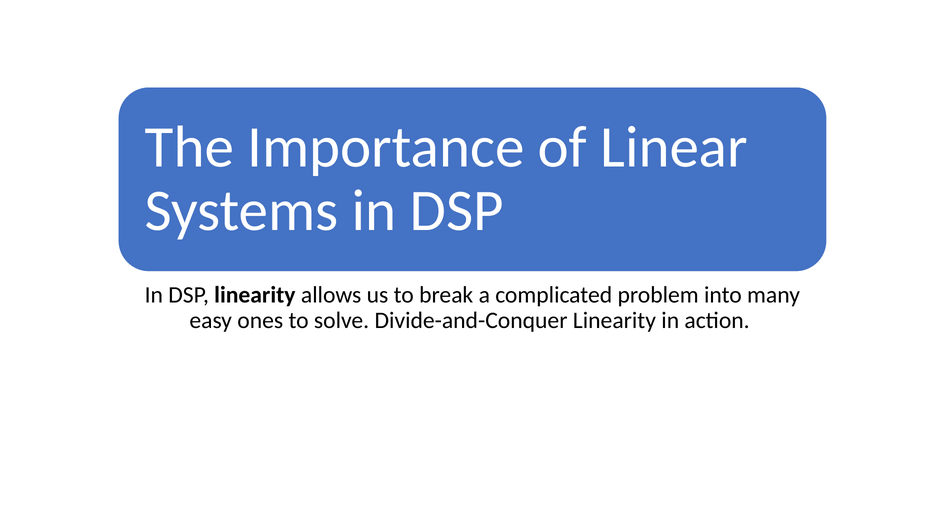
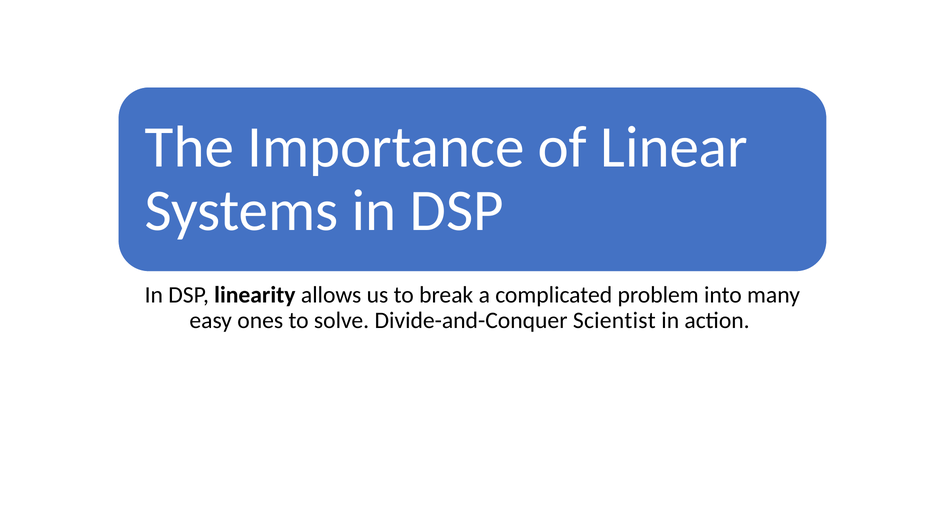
Divide-and-Conquer Linearity: Linearity -> Scientist
